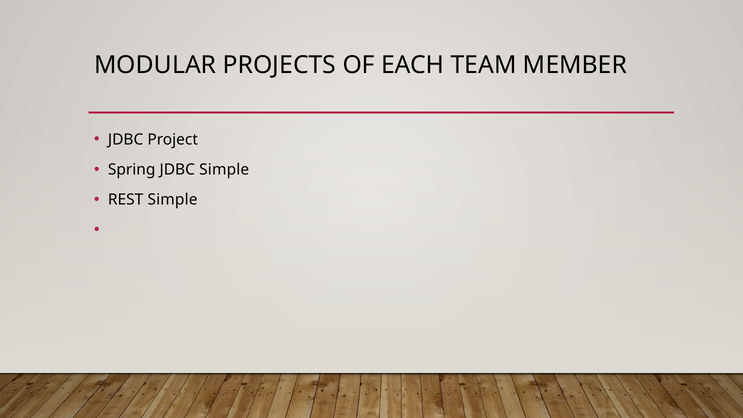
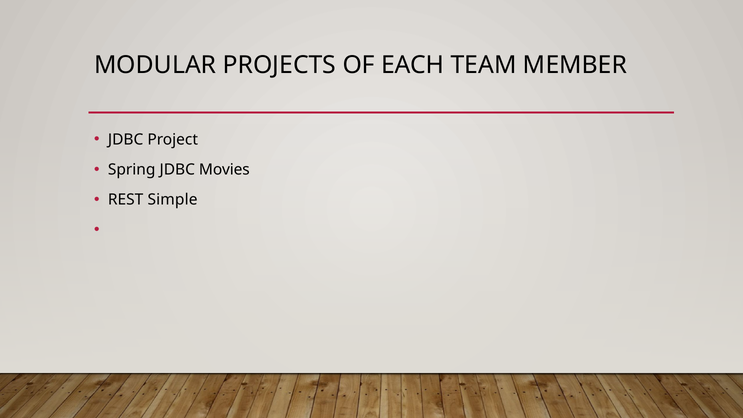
JDBC Simple: Simple -> Movies
